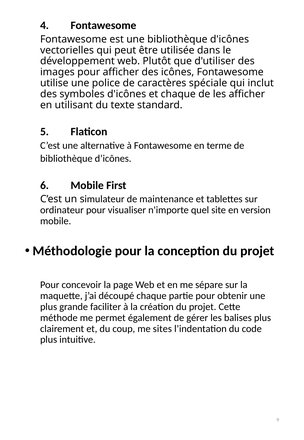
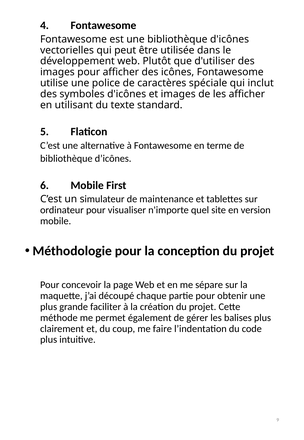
et chaque: chaque -> images
sites: sites -> faire
